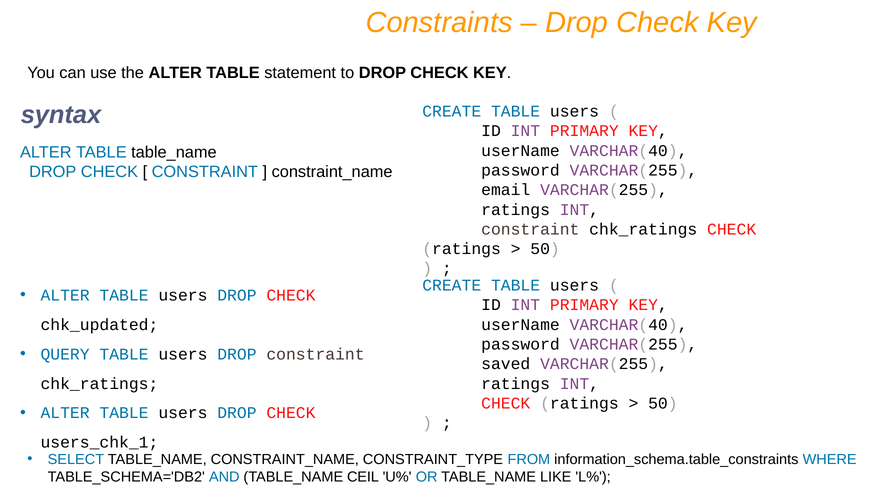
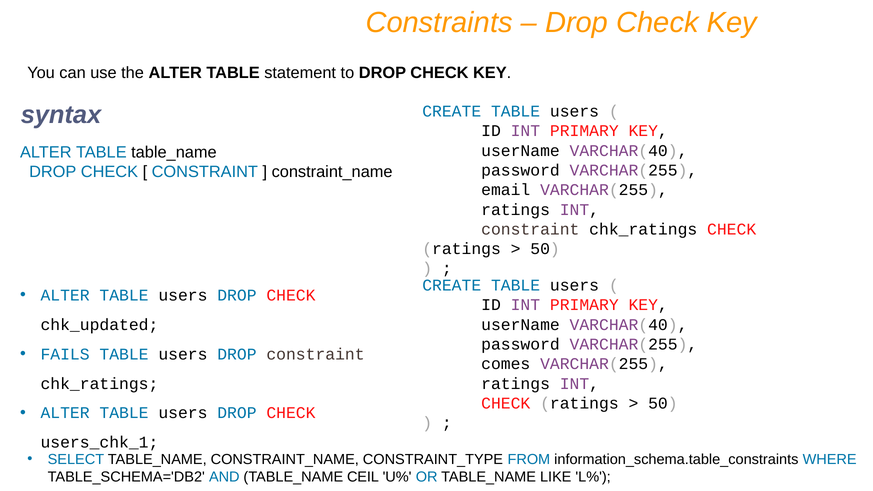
QUERY: QUERY -> FAILS
saved: saved -> comes
